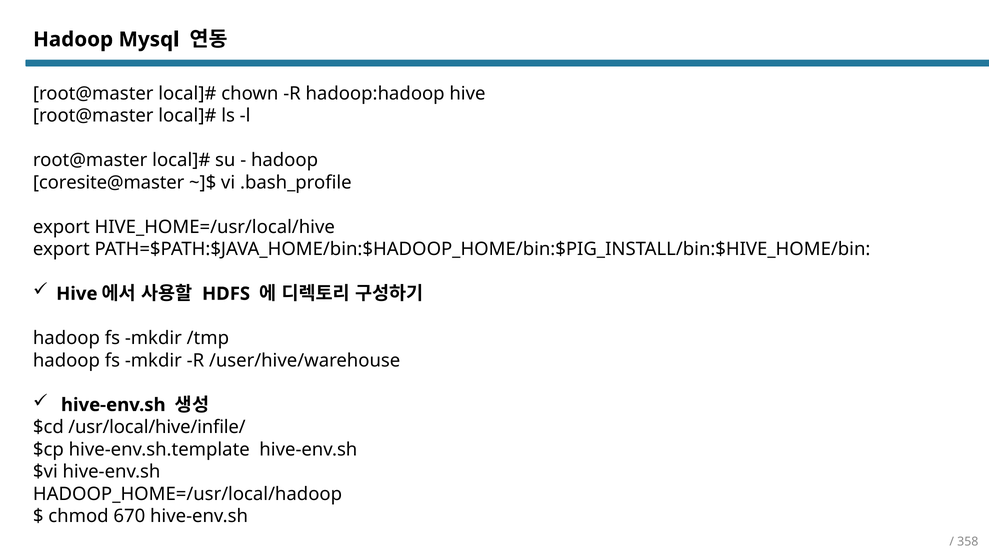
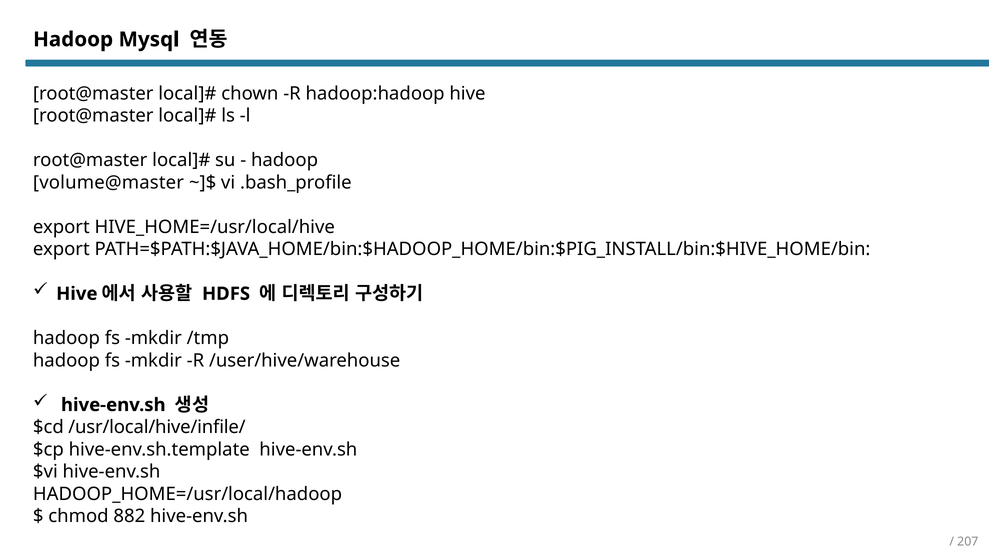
coresite@master: coresite@master -> volume@master
670: 670 -> 882
358: 358 -> 207
